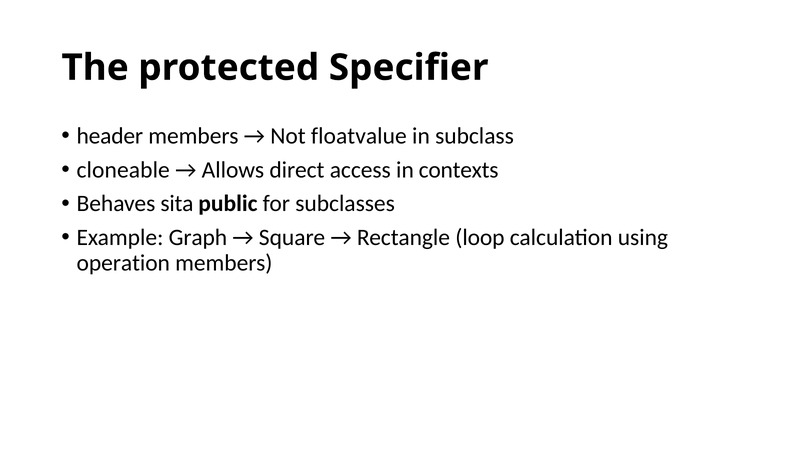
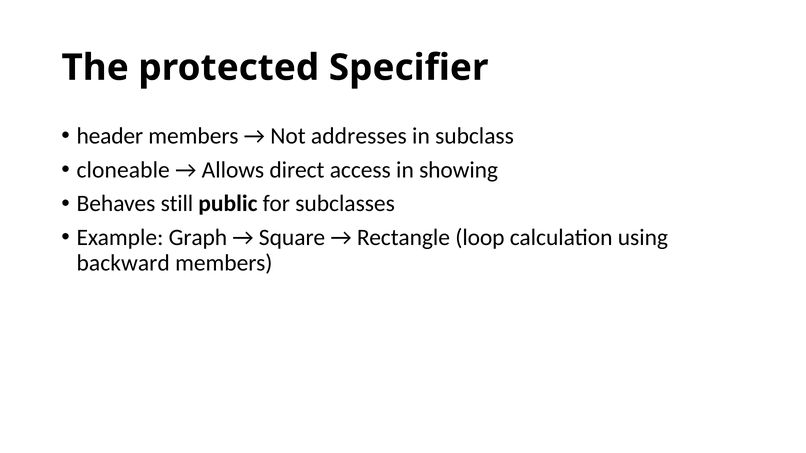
floatvalue: floatvalue -> addresses
contexts: contexts -> showing
sita: sita -> still
operation: operation -> backward
